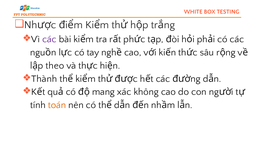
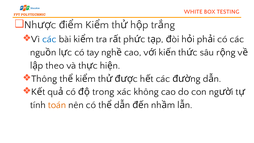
các at (49, 39) colour: purple -> blue
Thành: Thành -> Thông
mang: mang -> trong
